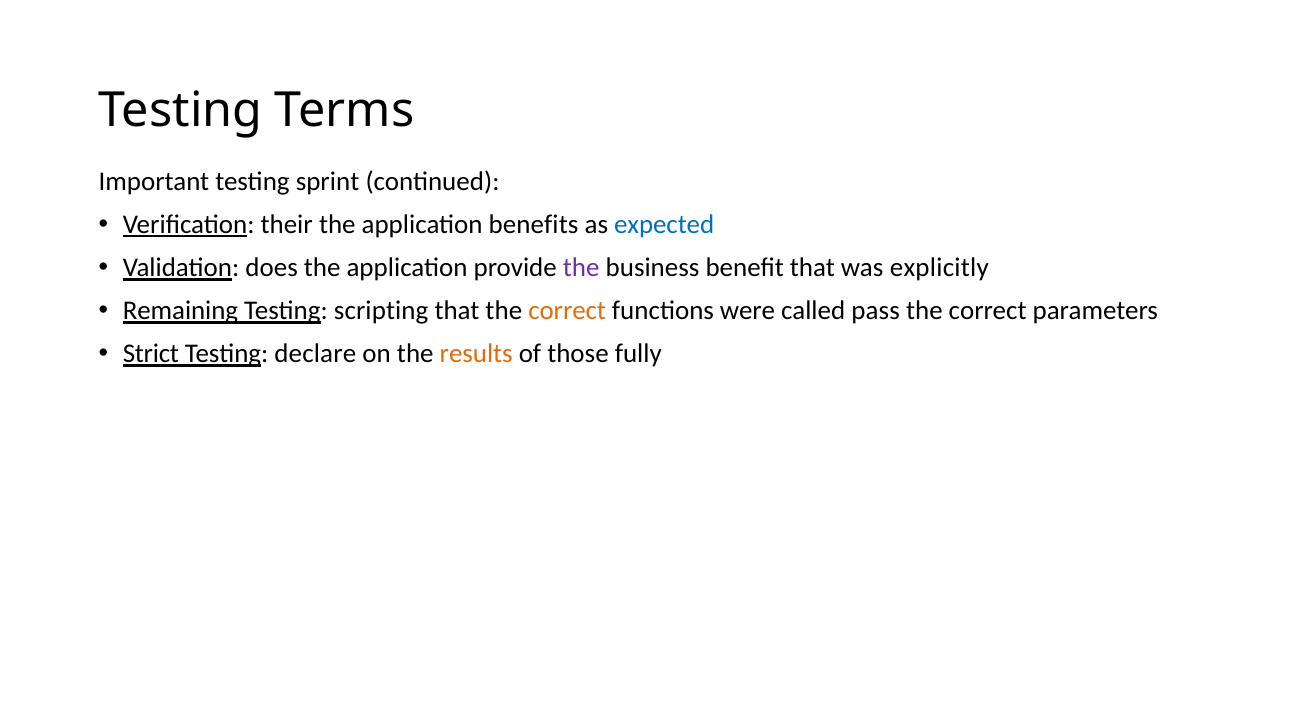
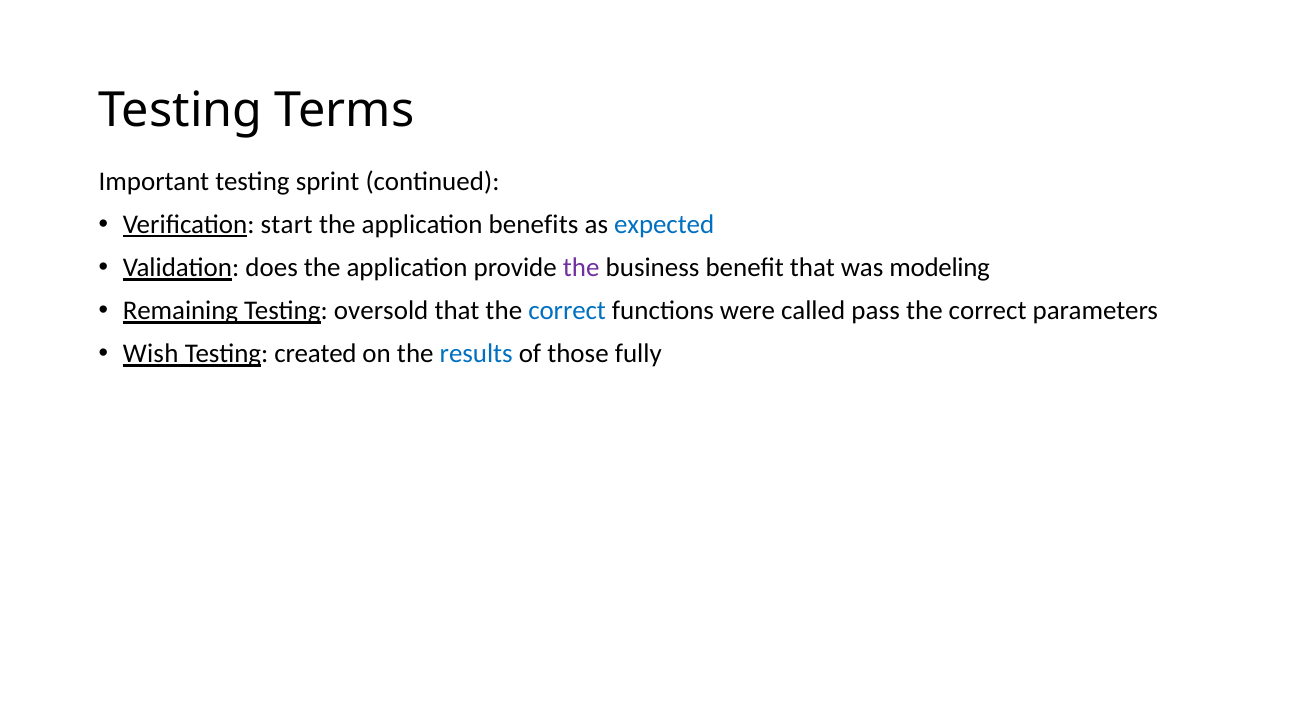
their: their -> start
explicitly: explicitly -> modeling
scripting: scripting -> oversold
correct at (567, 311) colour: orange -> blue
Strict: Strict -> Wish
declare: declare -> created
results colour: orange -> blue
